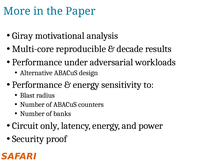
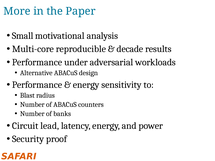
Giray: Giray -> Small
only: only -> lead
